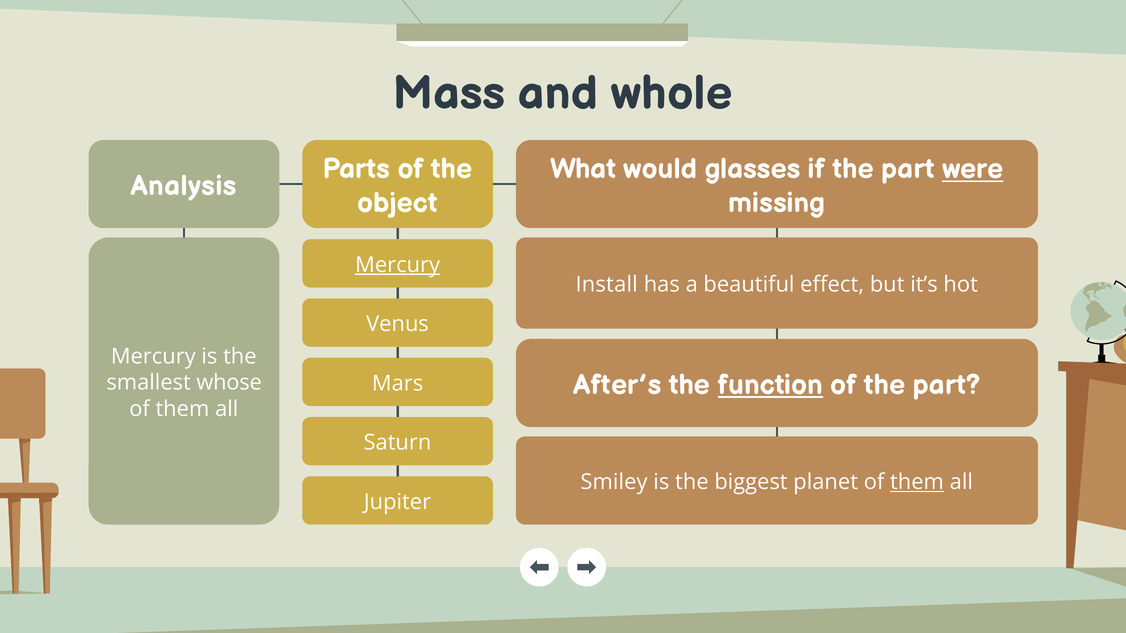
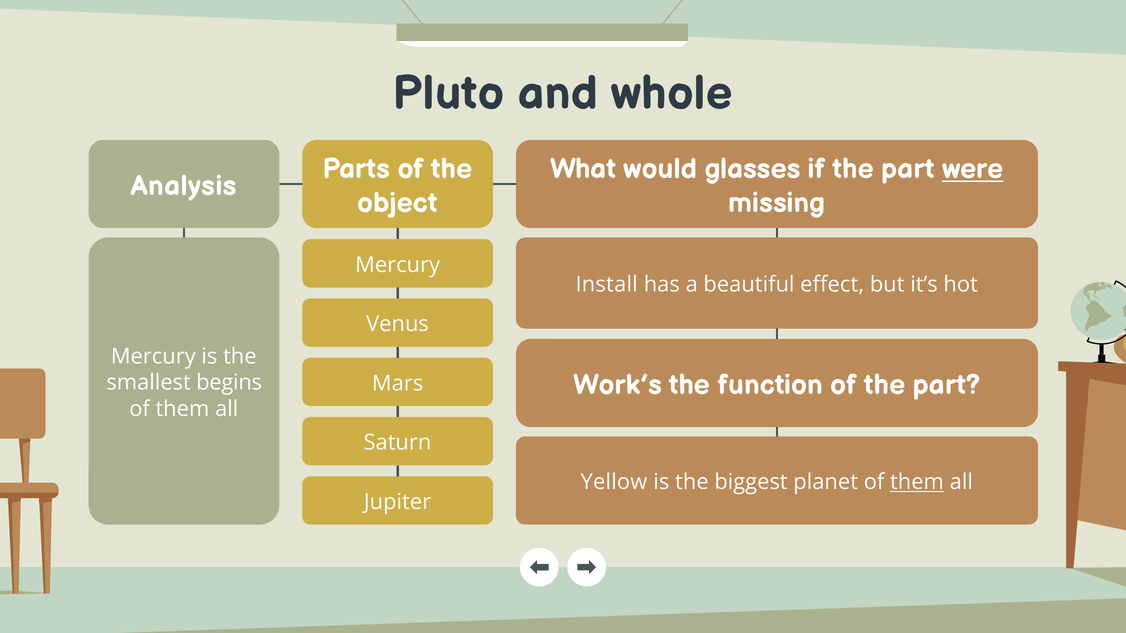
Mass: Mass -> Pluto
Mercury at (398, 265) underline: present -> none
whose: whose -> begins
After’s: After’s -> Work’s
function underline: present -> none
Smiley: Smiley -> Yellow
